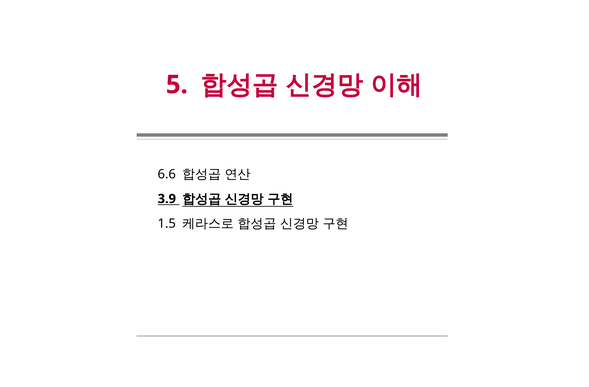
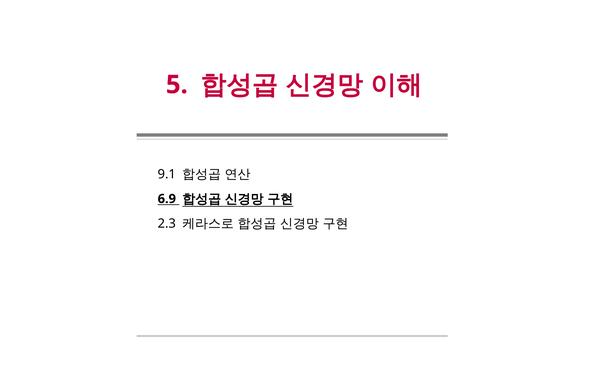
6.6: 6.6 -> 9.1
3.9: 3.9 -> 6.9
1.5: 1.5 -> 2.3
